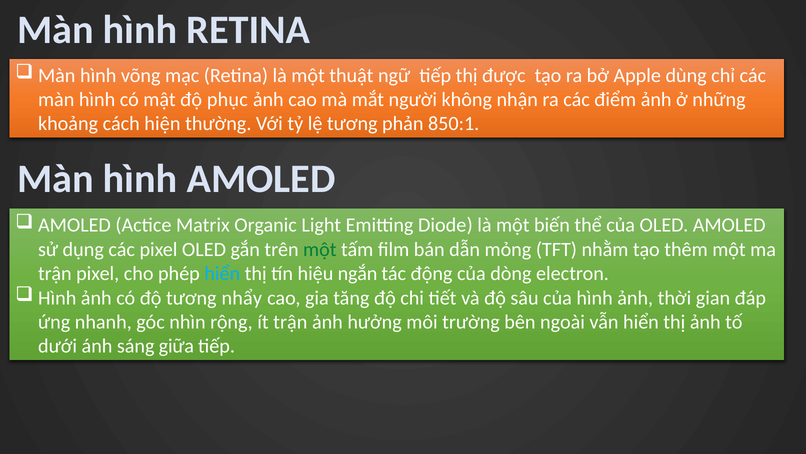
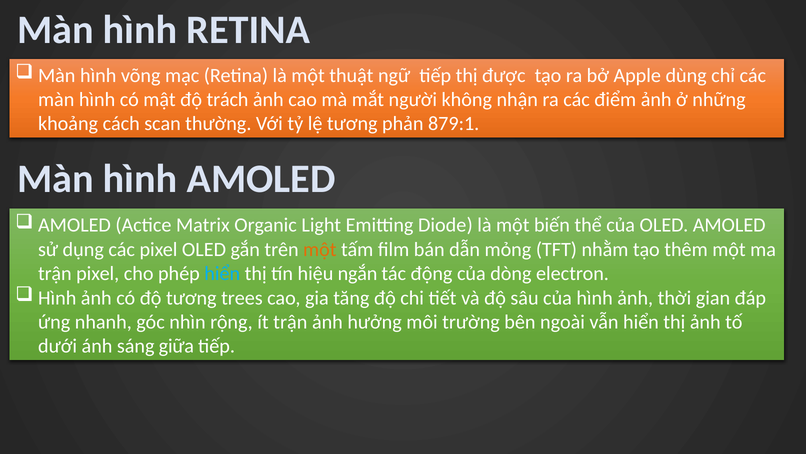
phục: phục -> trách
hiện: hiện -> scan
850:1: 850:1 -> 879:1
một at (320, 249) colour: green -> orange
nhẩy: nhẩy -> trees
